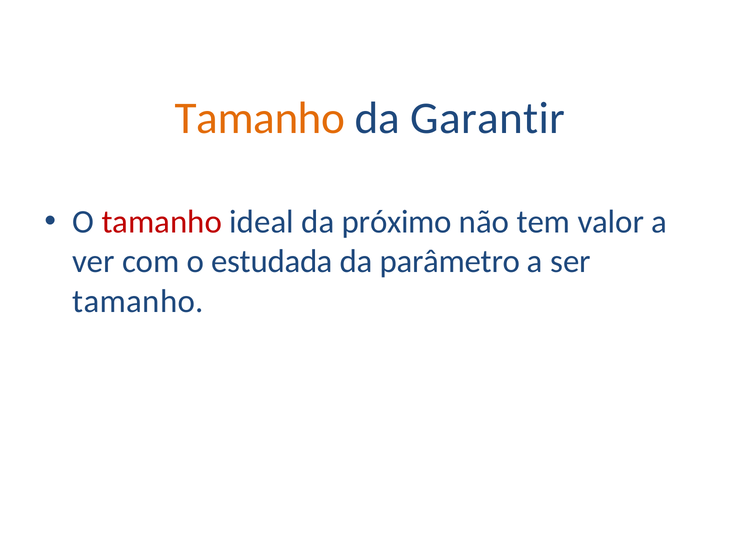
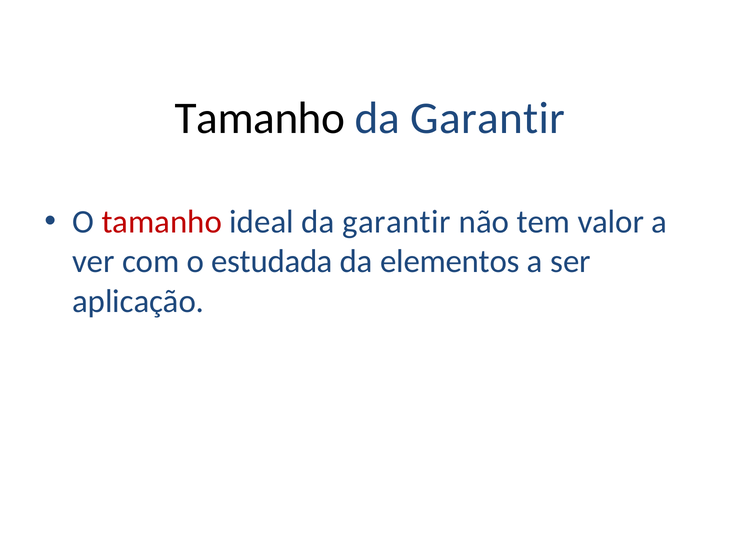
Tamanho at (260, 118) colour: orange -> black
ideal da próximo: próximo -> garantir
parâmetro: parâmetro -> elementos
tamanho at (138, 301): tamanho -> aplicação
